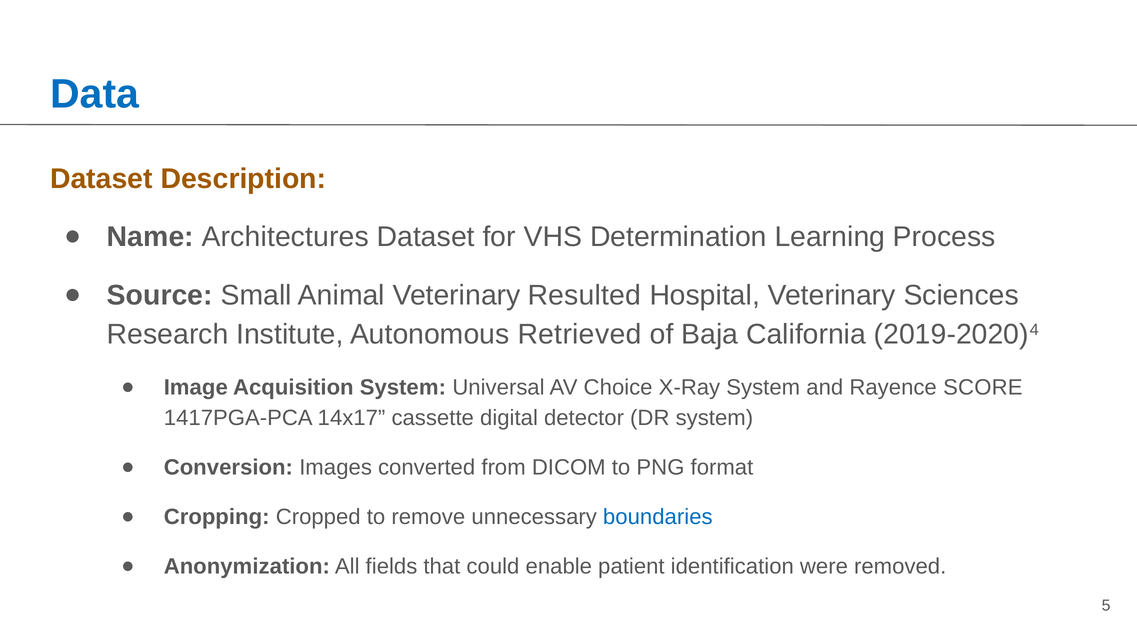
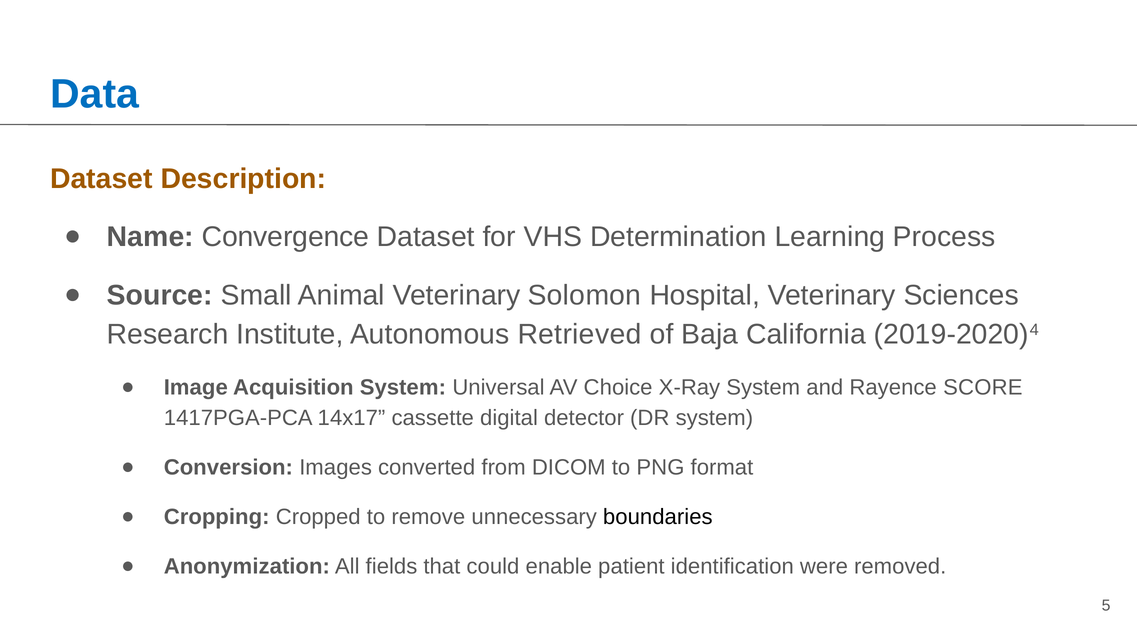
Architectures: Architectures -> Convergence
Resulted: Resulted -> Solomon
boundaries colour: blue -> black
